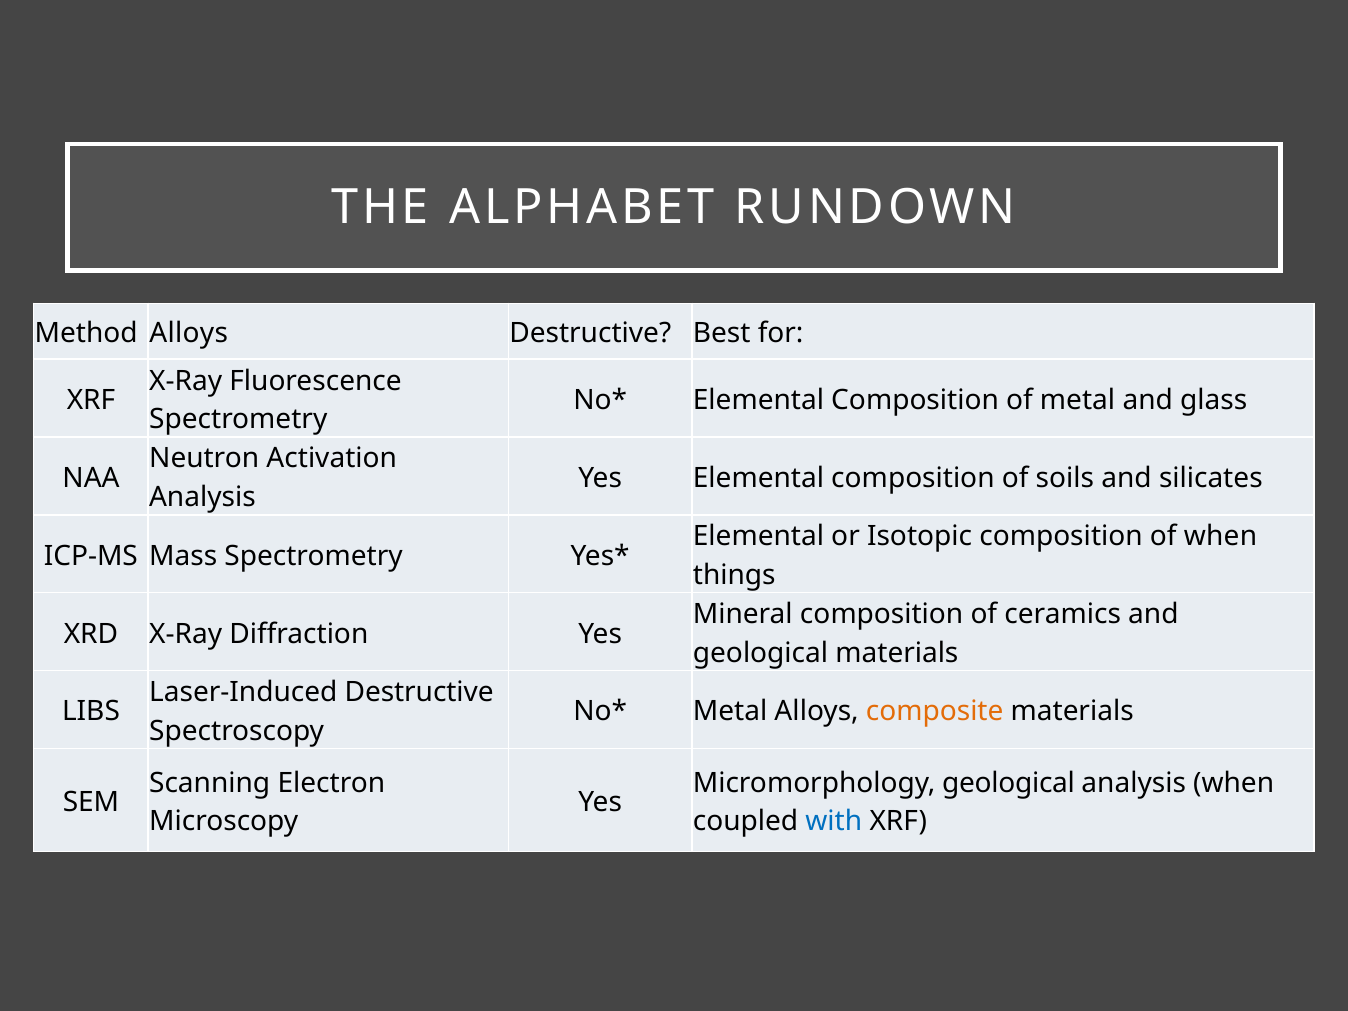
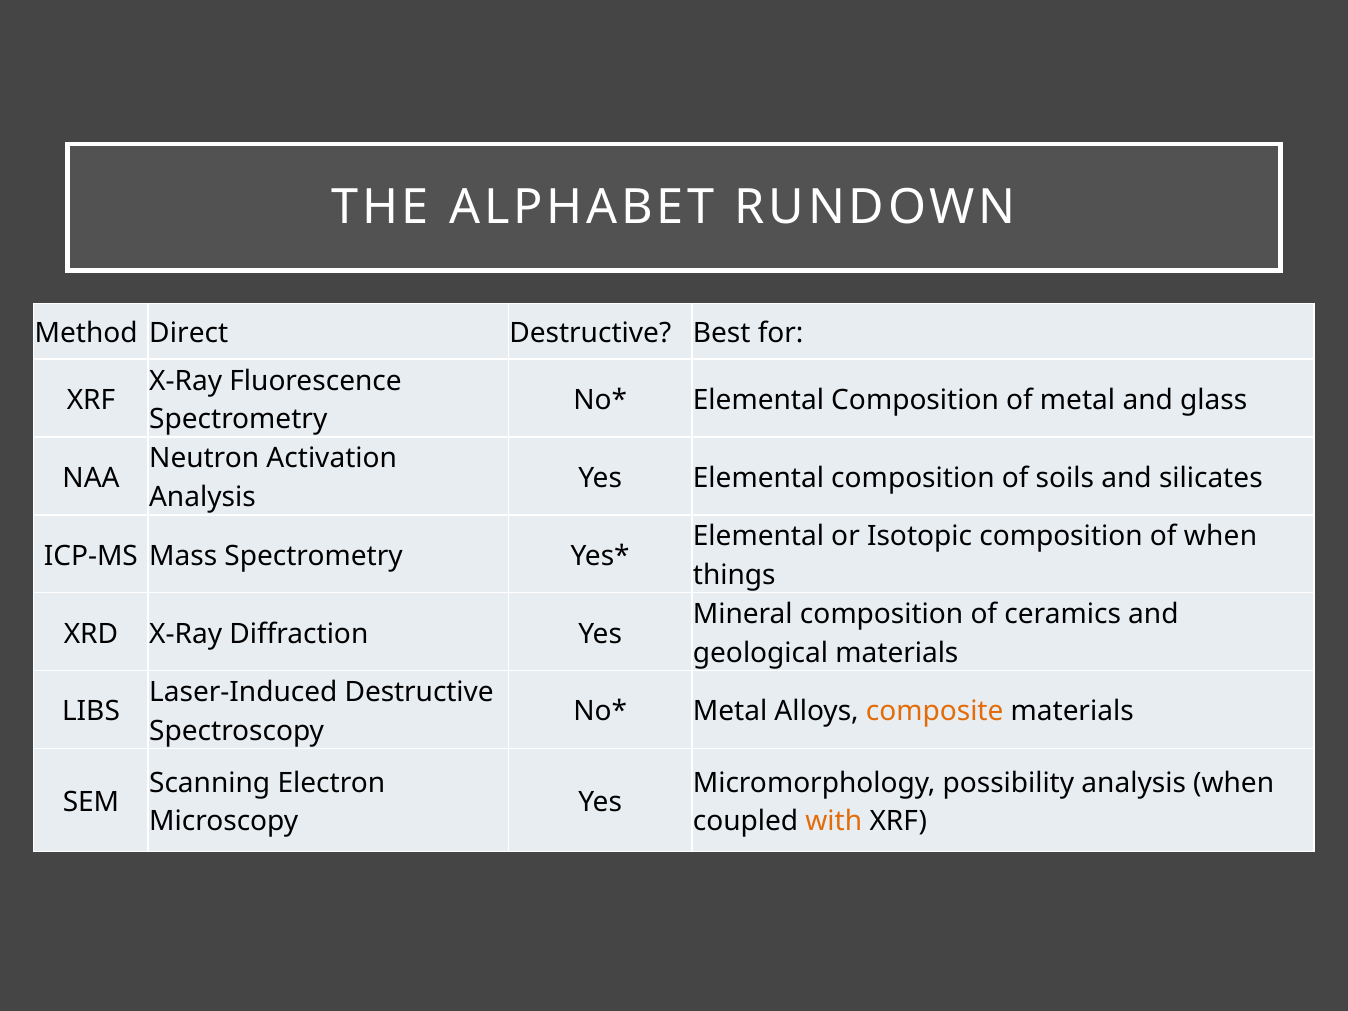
Method Alloys: Alloys -> Direct
Micromorphology geological: geological -> possibility
with colour: blue -> orange
